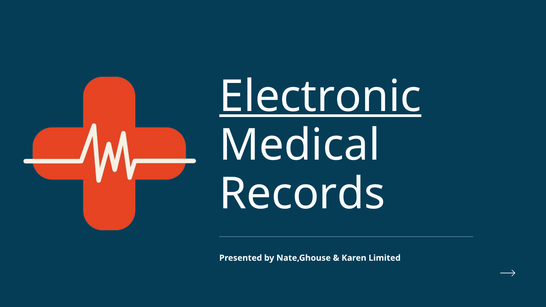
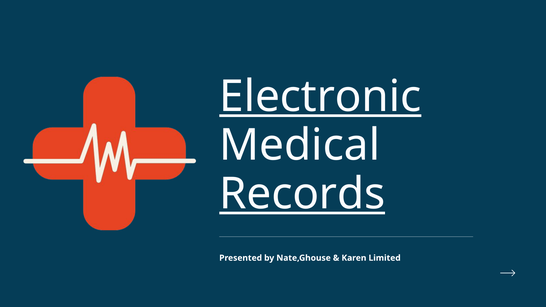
Records underline: none -> present
